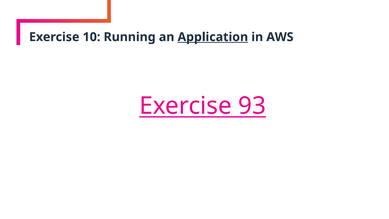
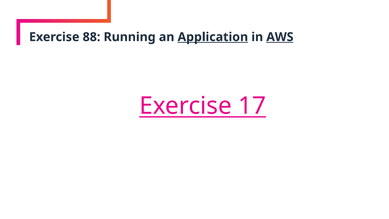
10: 10 -> 88
AWS underline: none -> present
93: 93 -> 17
